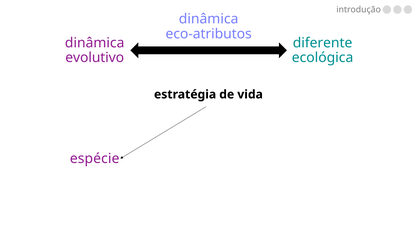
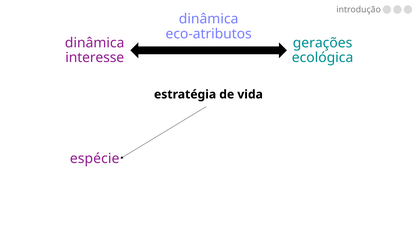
diferente: diferente -> gerações
evolutivo: evolutivo -> interesse
